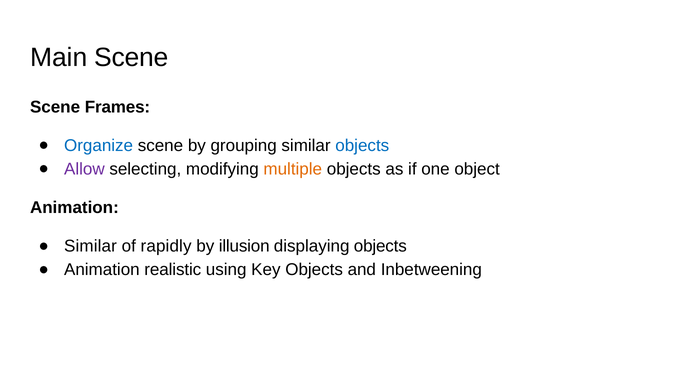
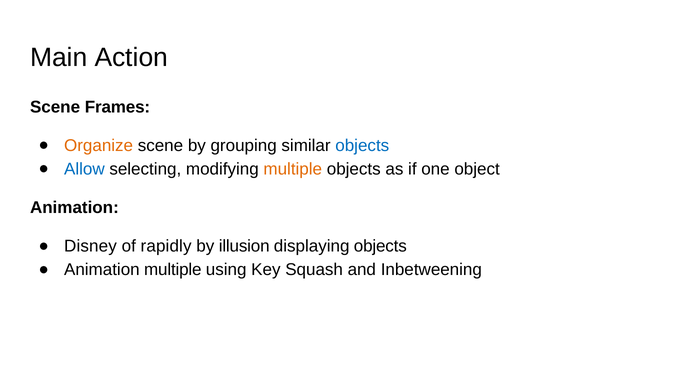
Main Scene: Scene -> Action
Organize colour: blue -> orange
Allow colour: purple -> blue
Similar at (90, 246): Similar -> Disney
Animation realistic: realistic -> multiple
Key Objects: Objects -> Squash
